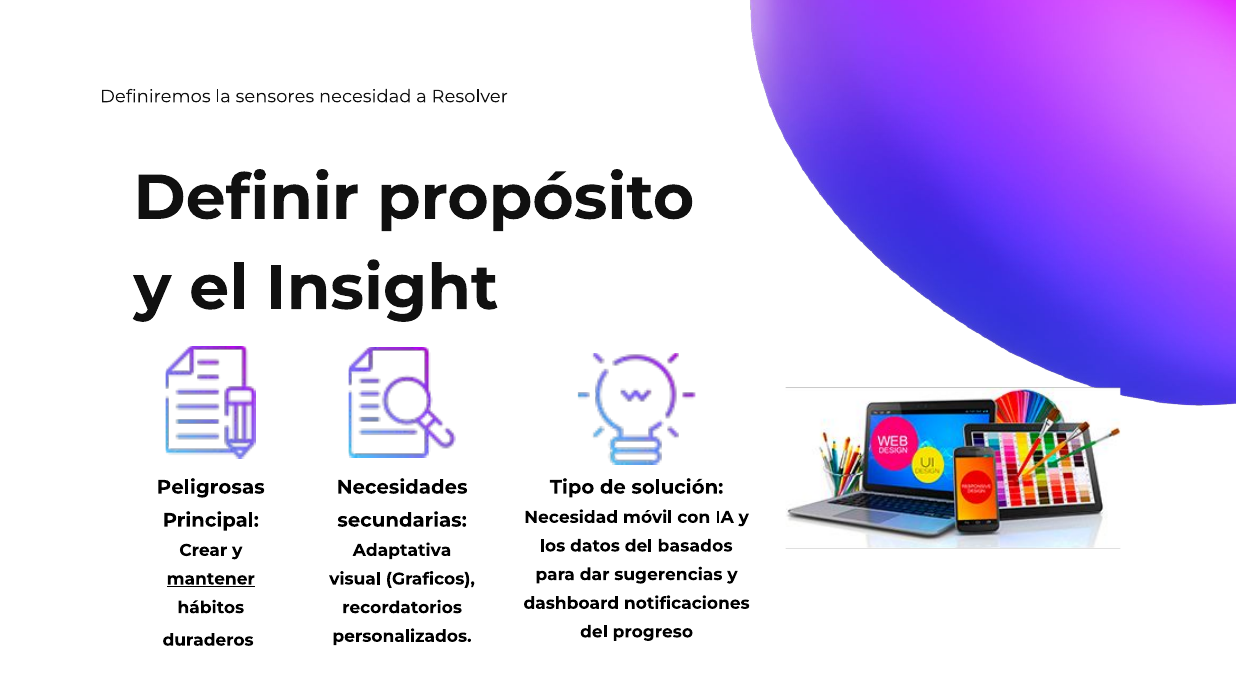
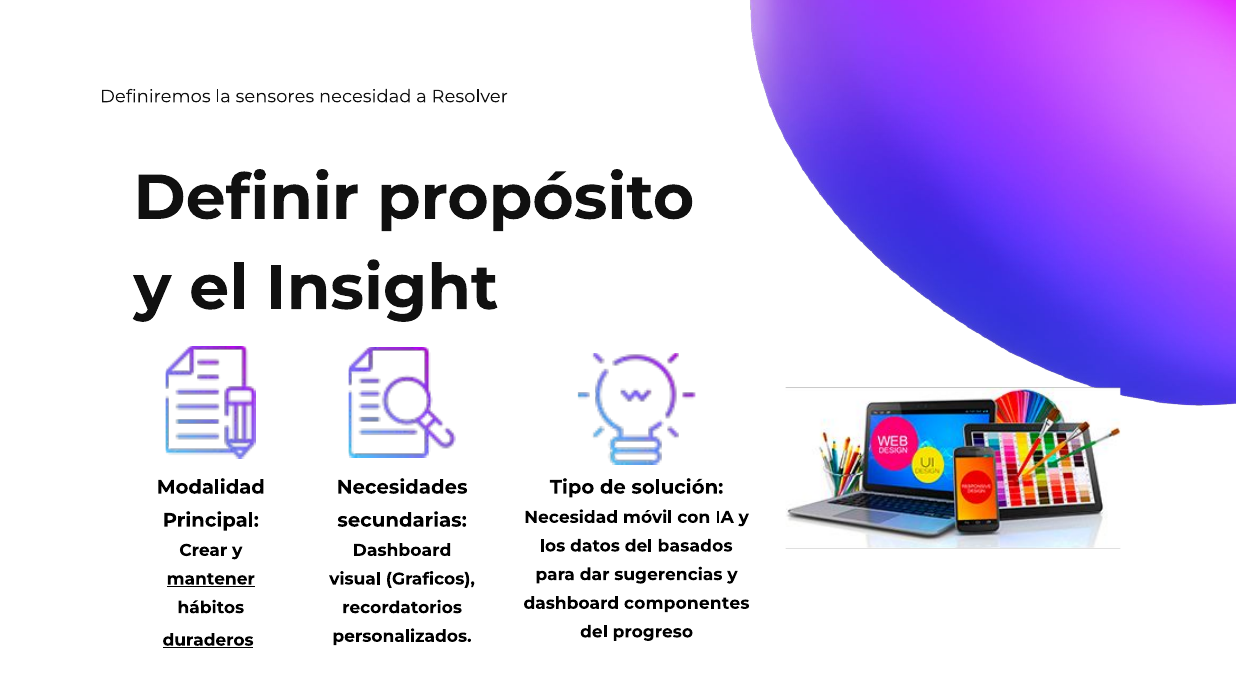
Peligrosas: Peligrosas -> Modalidad
Adaptativa at (402, 550): Adaptativa -> Dashboard
notificaciones: notificaciones -> componentes
duraderos underline: none -> present
